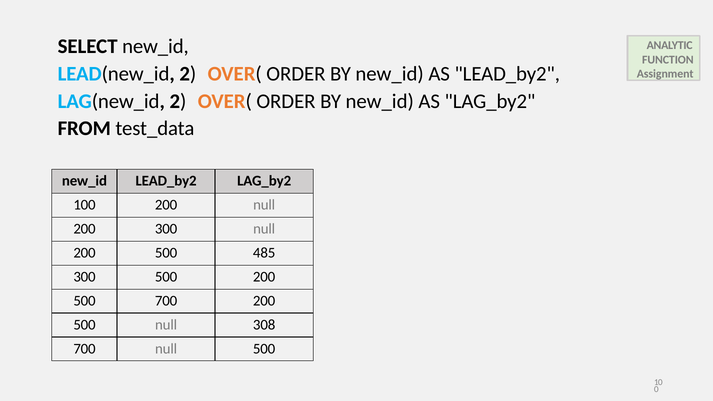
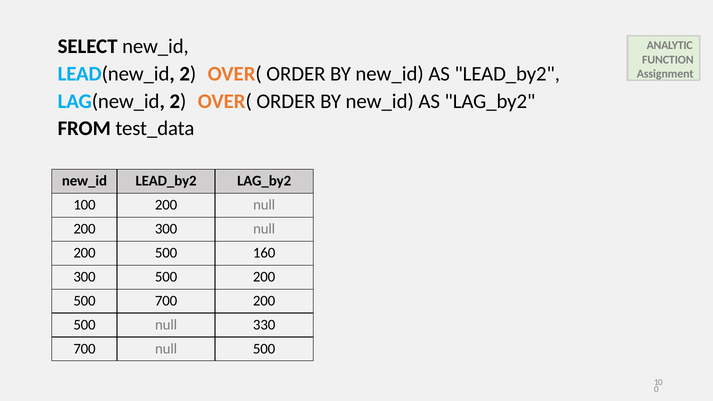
485: 485 -> 160
308: 308 -> 330
